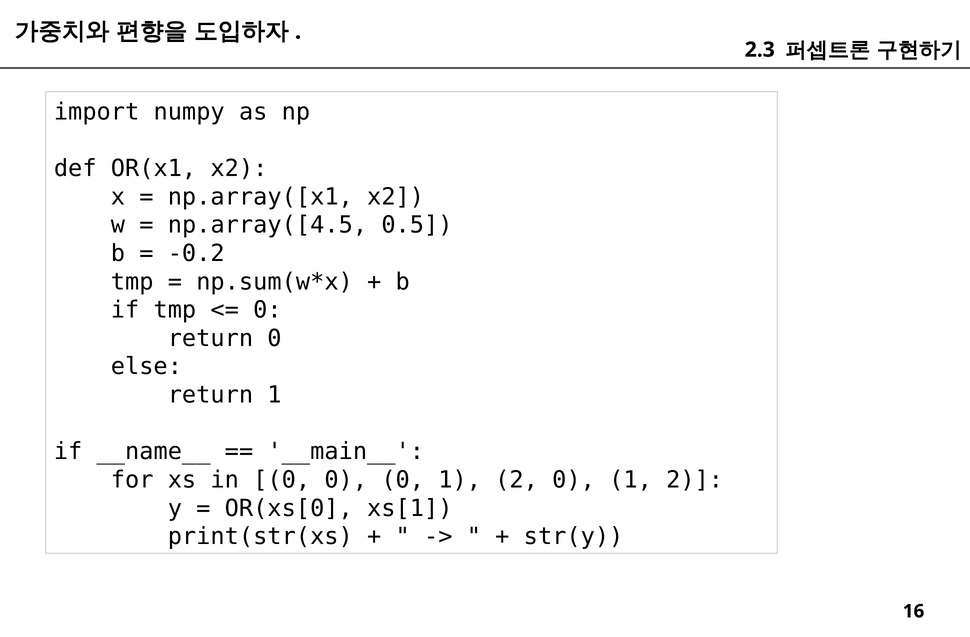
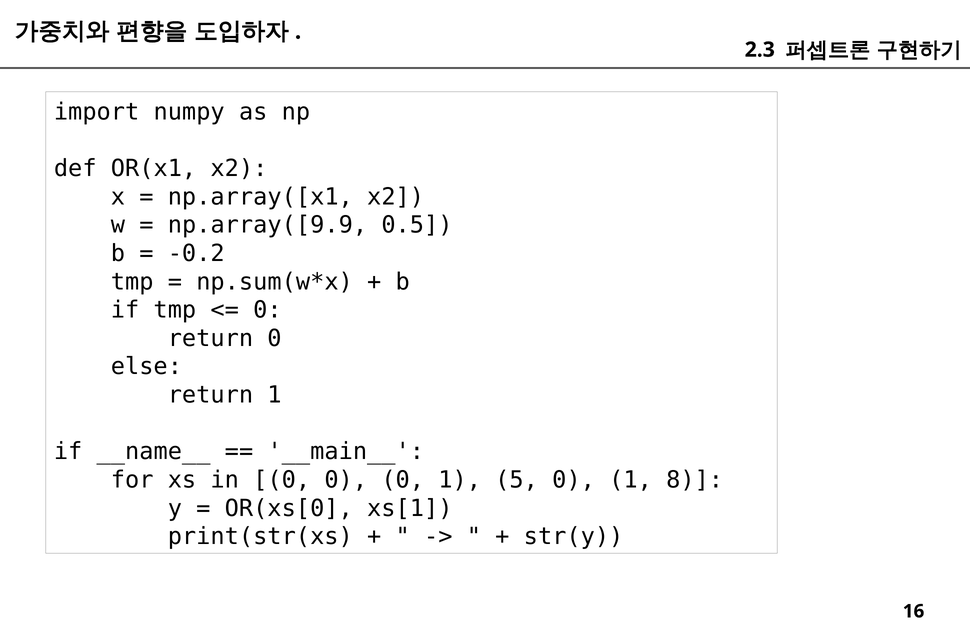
np.array([4.5: np.array([4.5 -> np.array([9.9
0 0 1 2: 2 -> 5
2 at (695, 480): 2 -> 8
